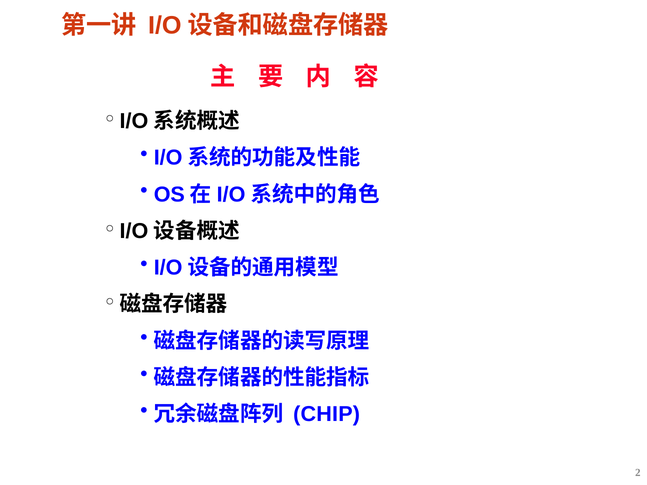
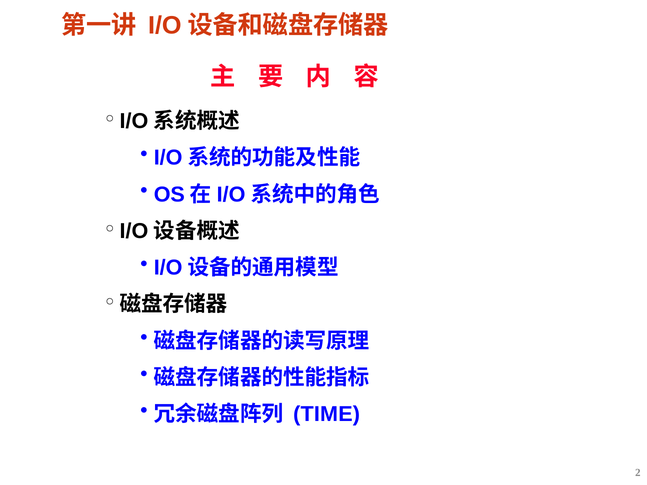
CHIP: CHIP -> TIME
